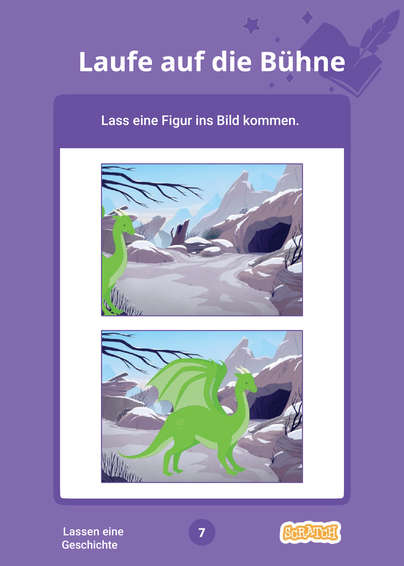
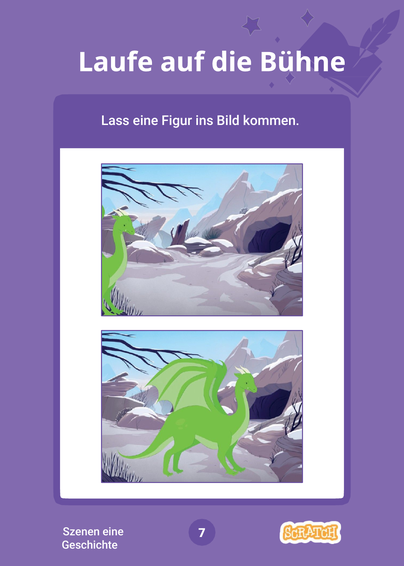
Lassen: Lassen -> Szenen
